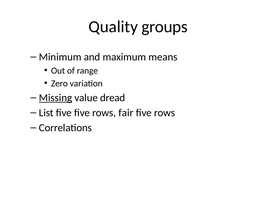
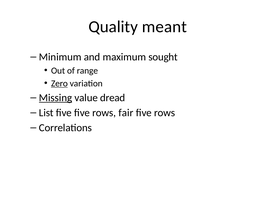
groups: groups -> meant
means: means -> sought
Zero underline: none -> present
